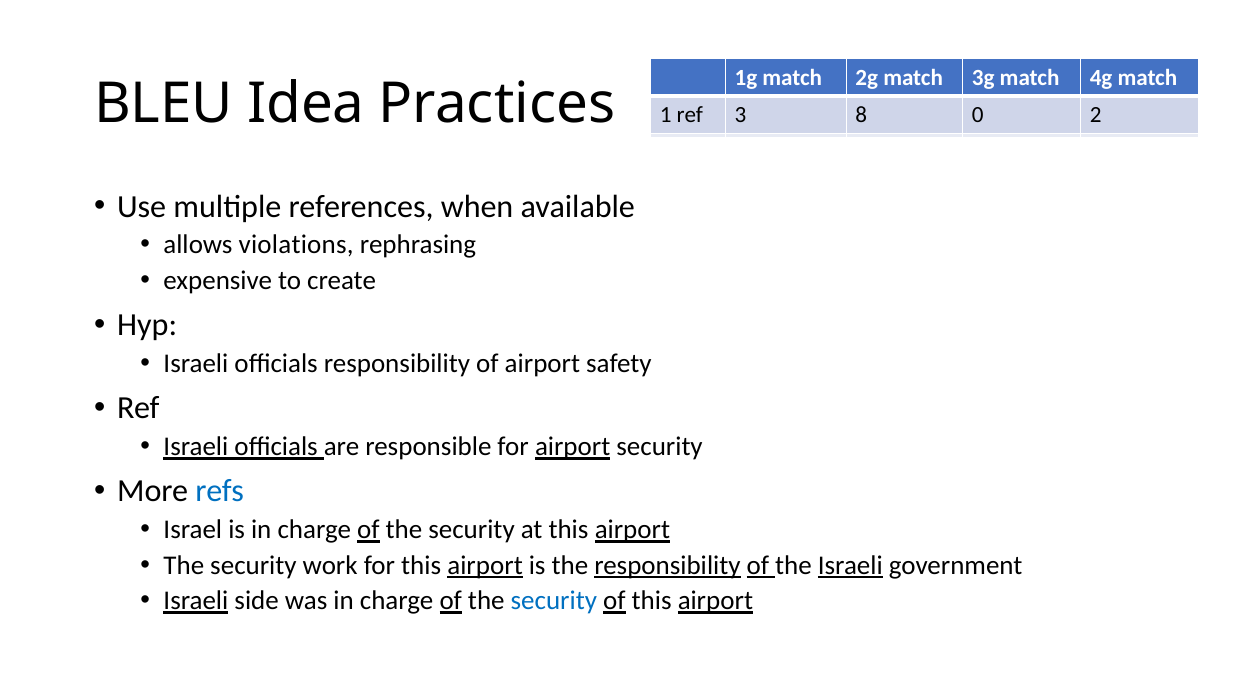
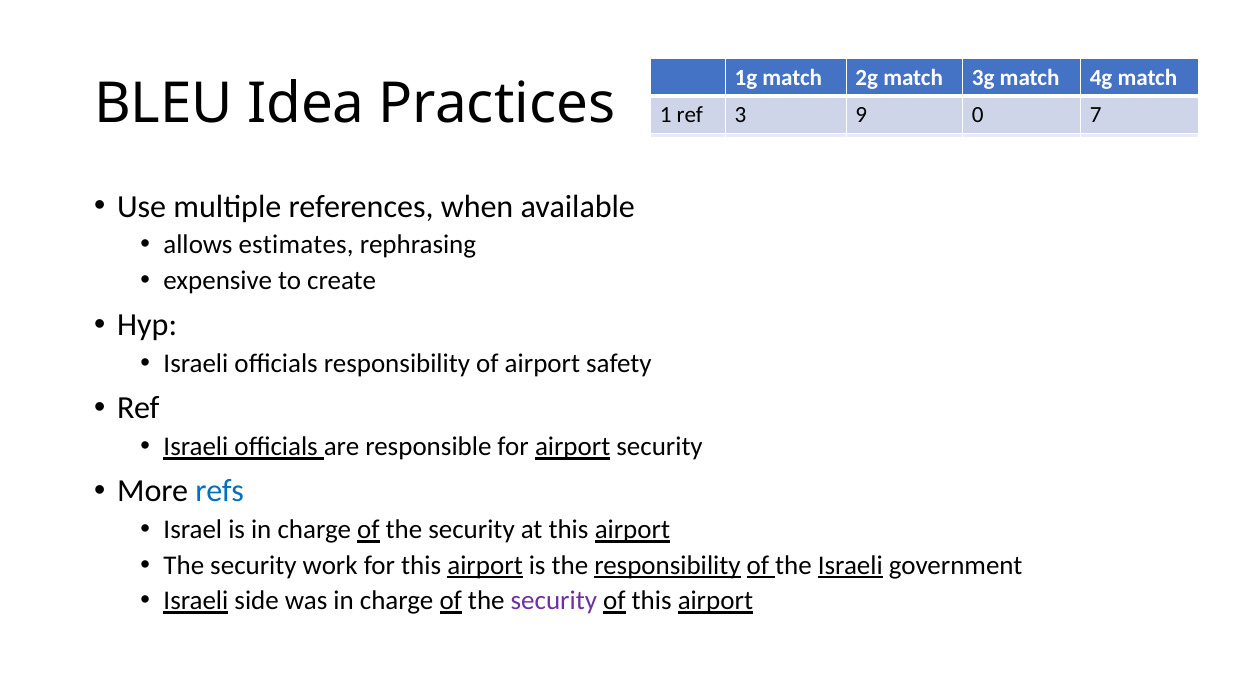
8: 8 -> 9
0 2: 2 -> 7
violations: violations -> estimates
security at (554, 601) colour: blue -> purple
